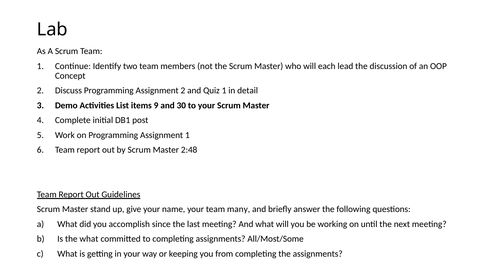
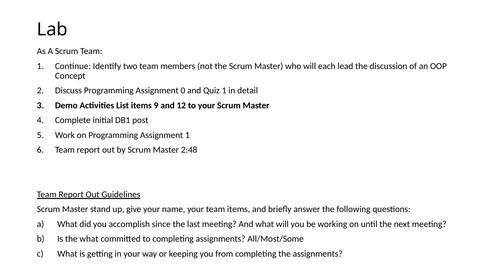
Assignment 2: 2 -> 0
30: 30 -> 12
team many: many -> items
